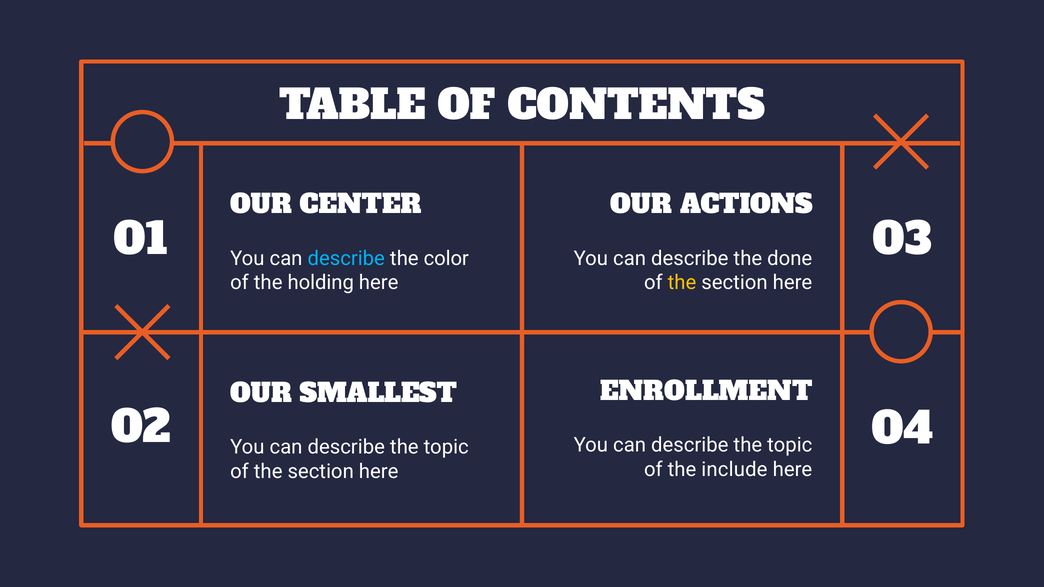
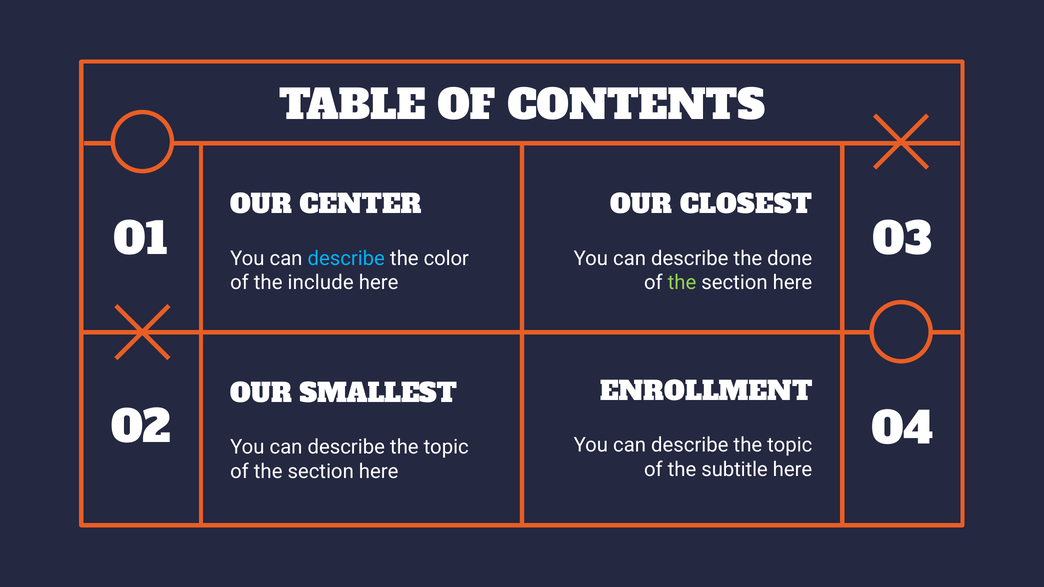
ACTIONS: ACTIONS -> CLOSEST
holding: holding -> include
the at (682, 283) colour: yellow -> light green
include: include -> subtitle
